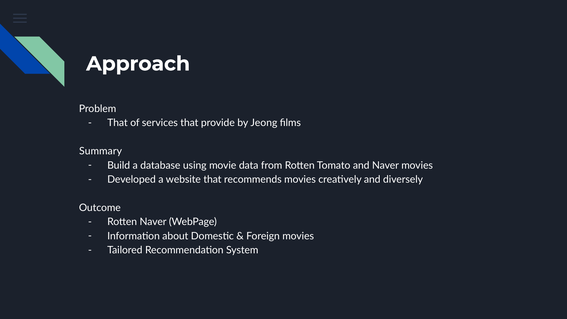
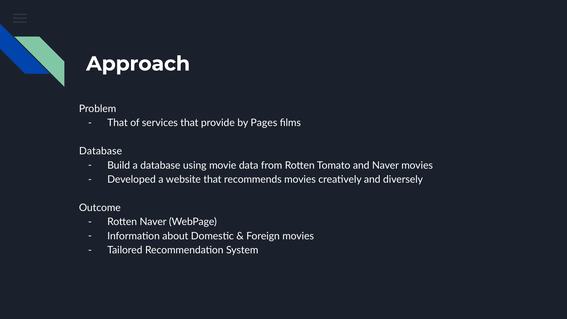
Jeong: Jeong -> Pages
Summary at (101, 151): Summary -> Database
